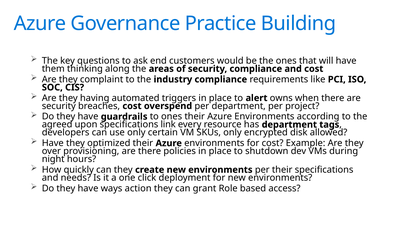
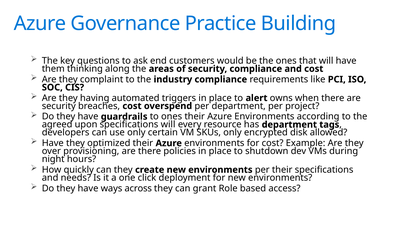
specifications link: link -> will
action: action -> across
